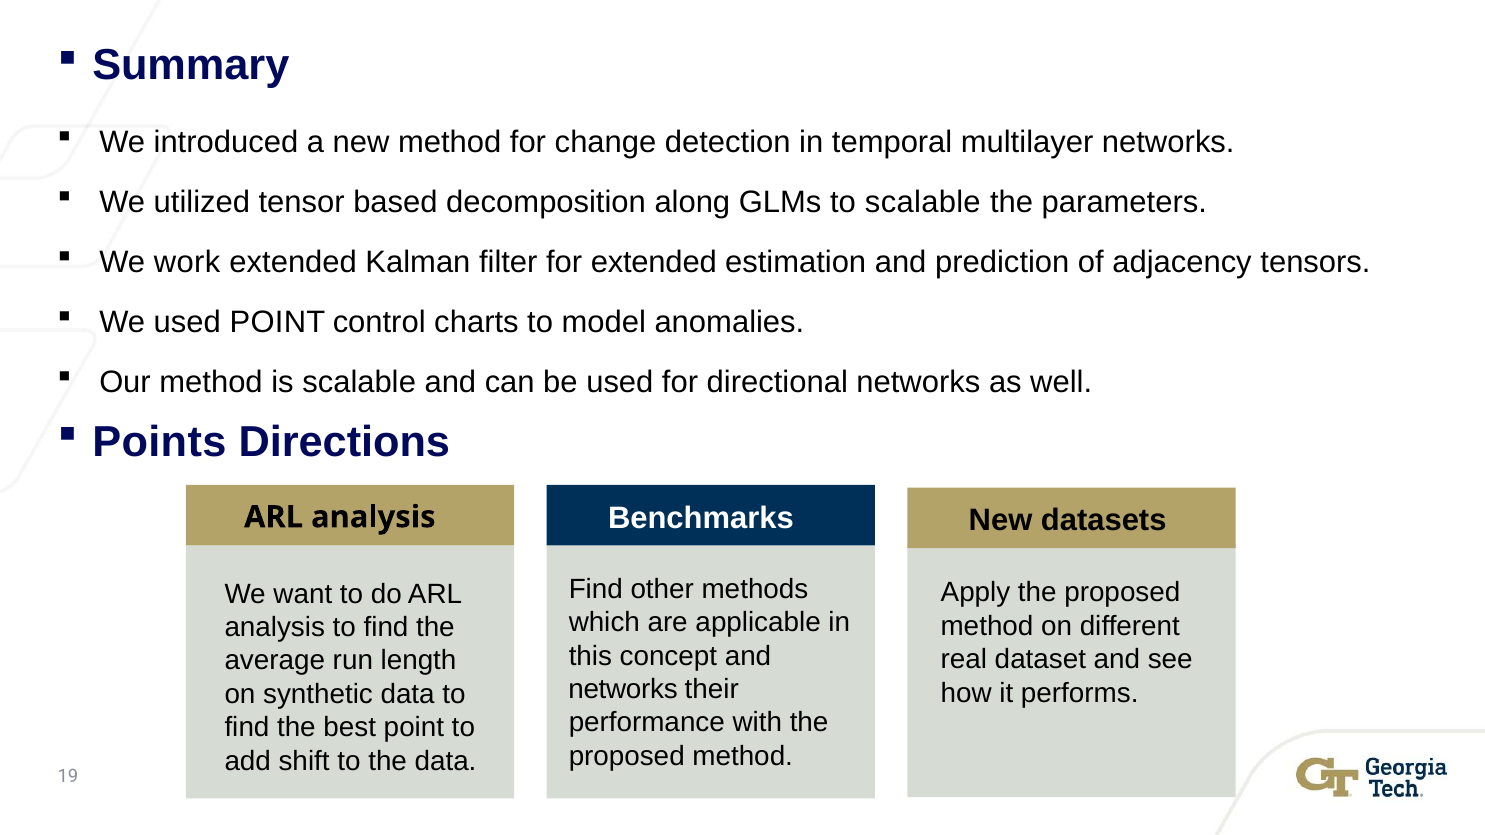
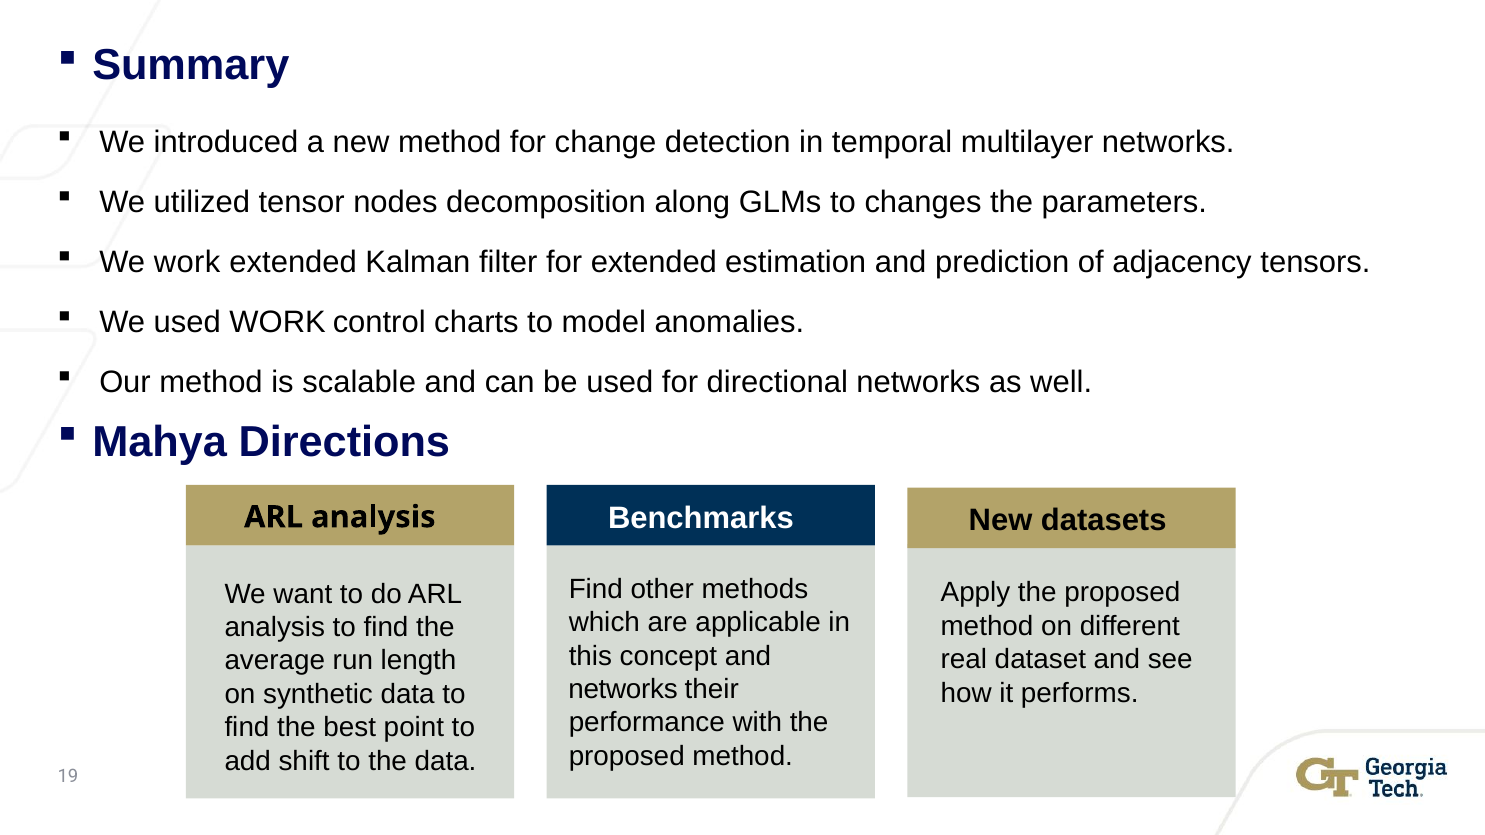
based: based -> nodes
to scalable: scalable -> changes
used POINT: POINT -> WORK
Points: Points -> Mahya
